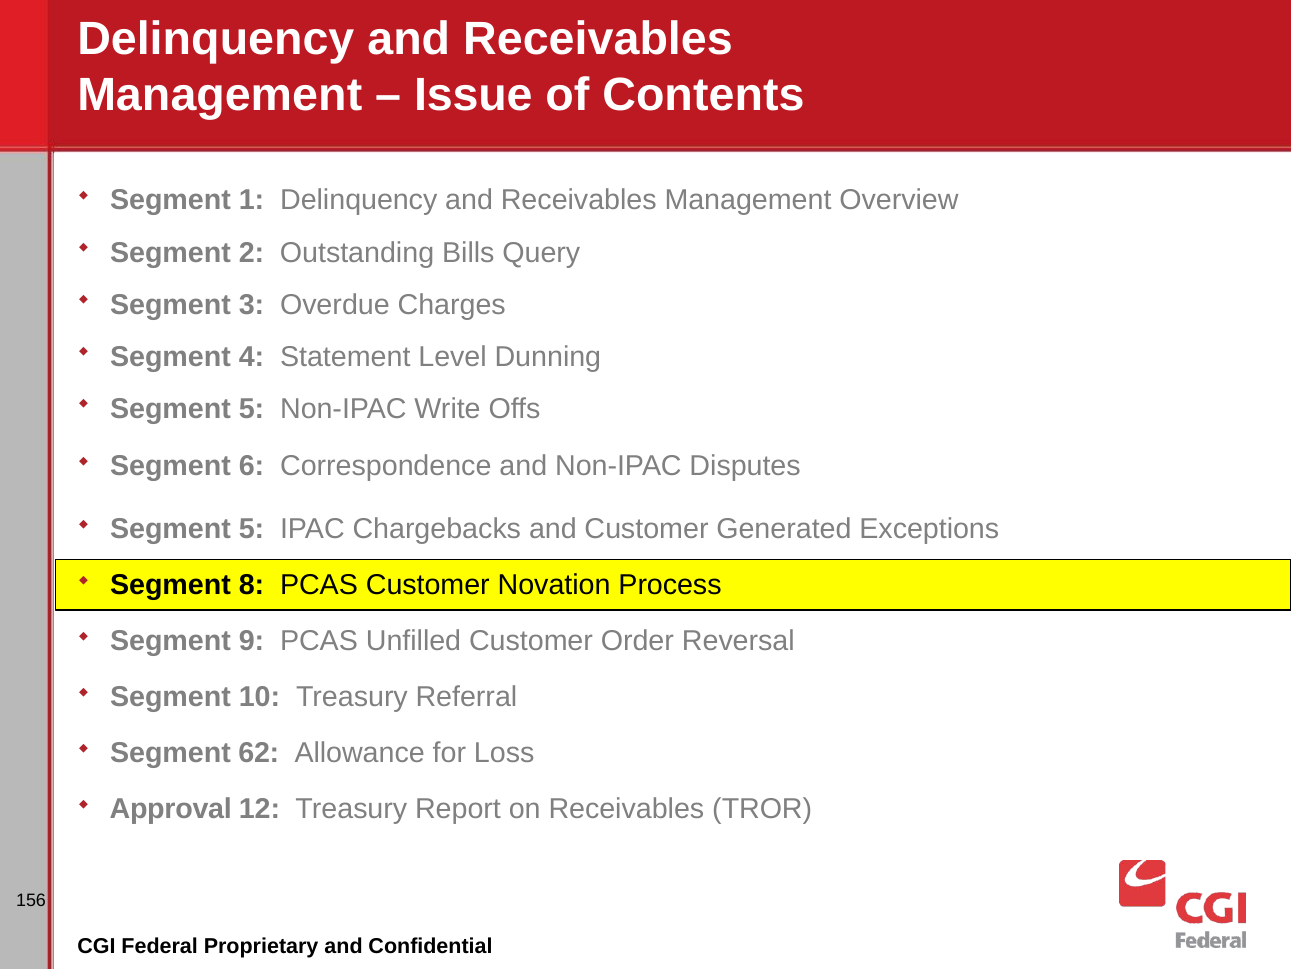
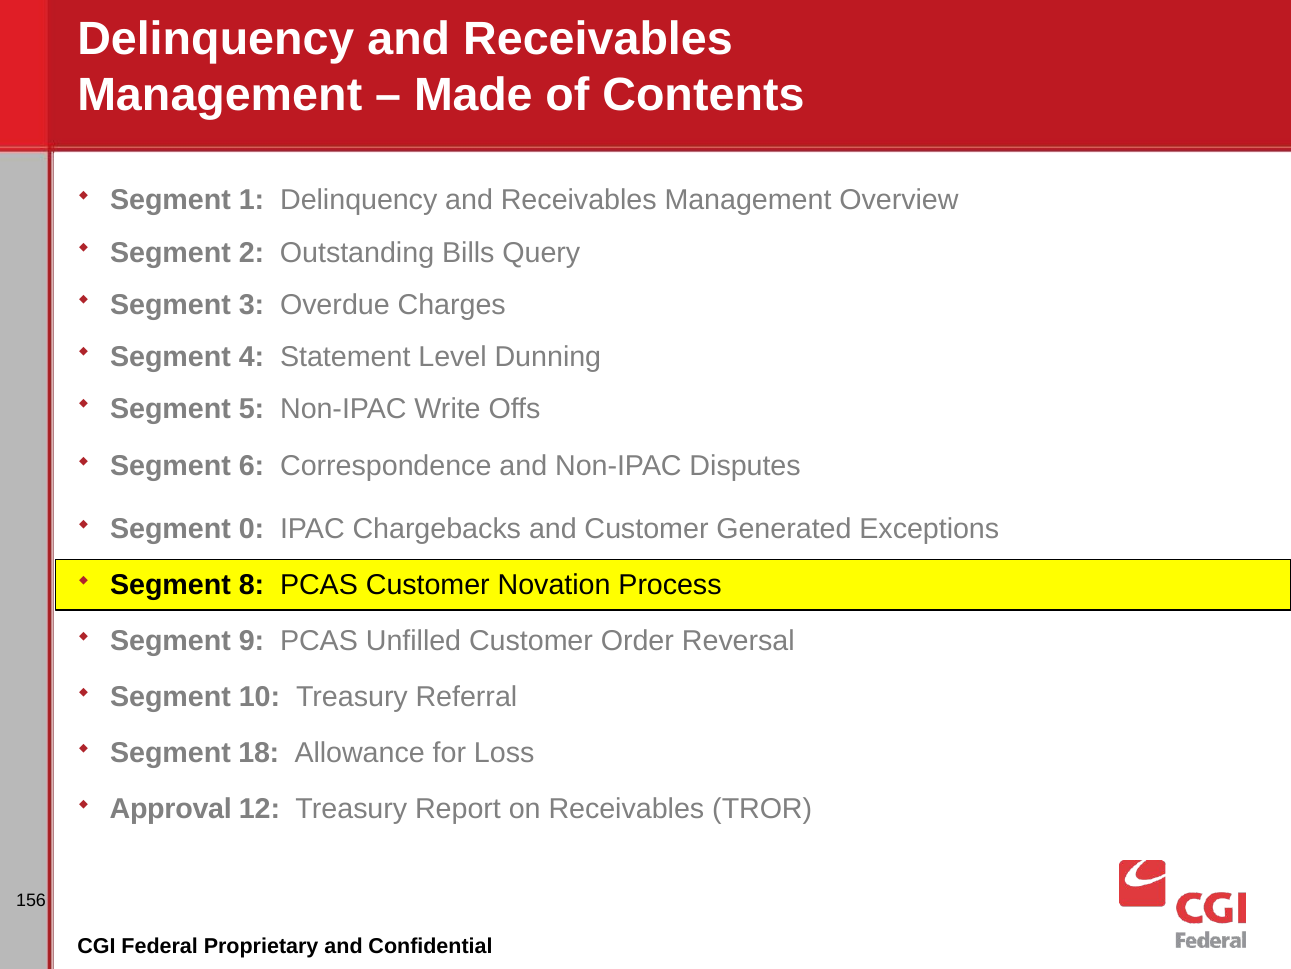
Issue: Issue -> Made
5 at (251, 529): 5 -> 0
62: 62 -> 18
